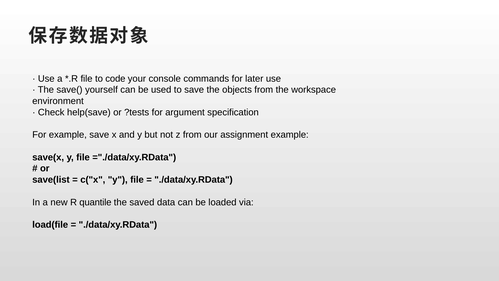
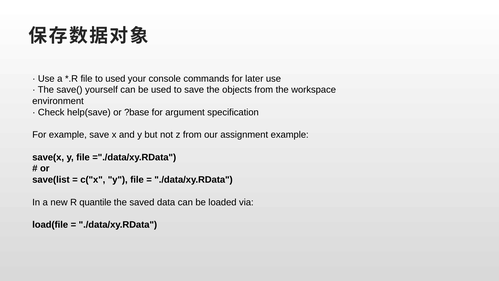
to code: code -> used
?tests: ?tests -> ?base
